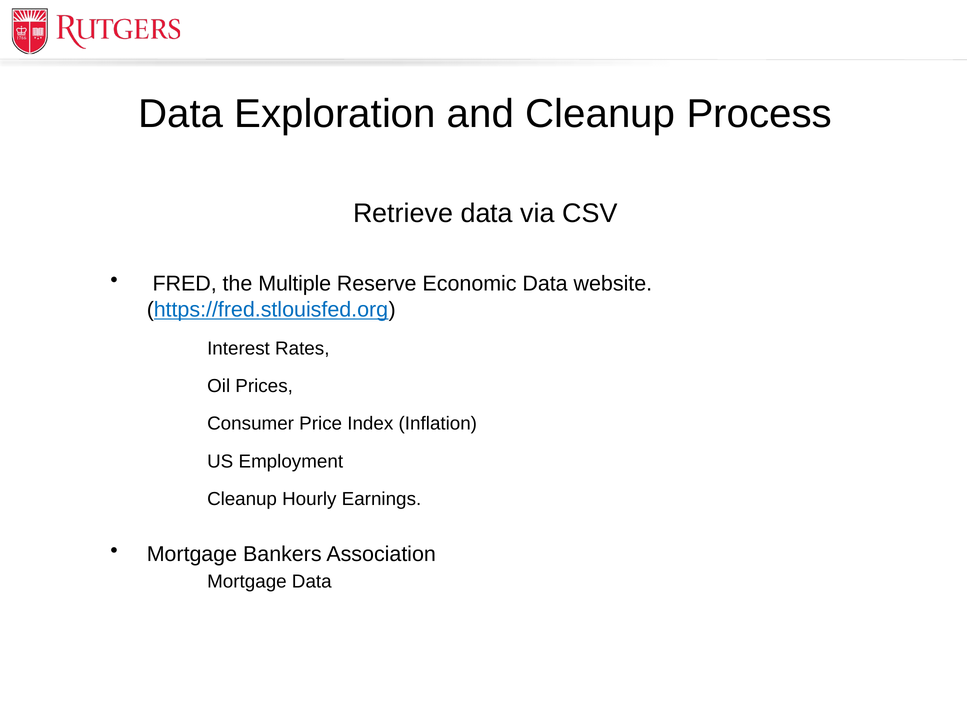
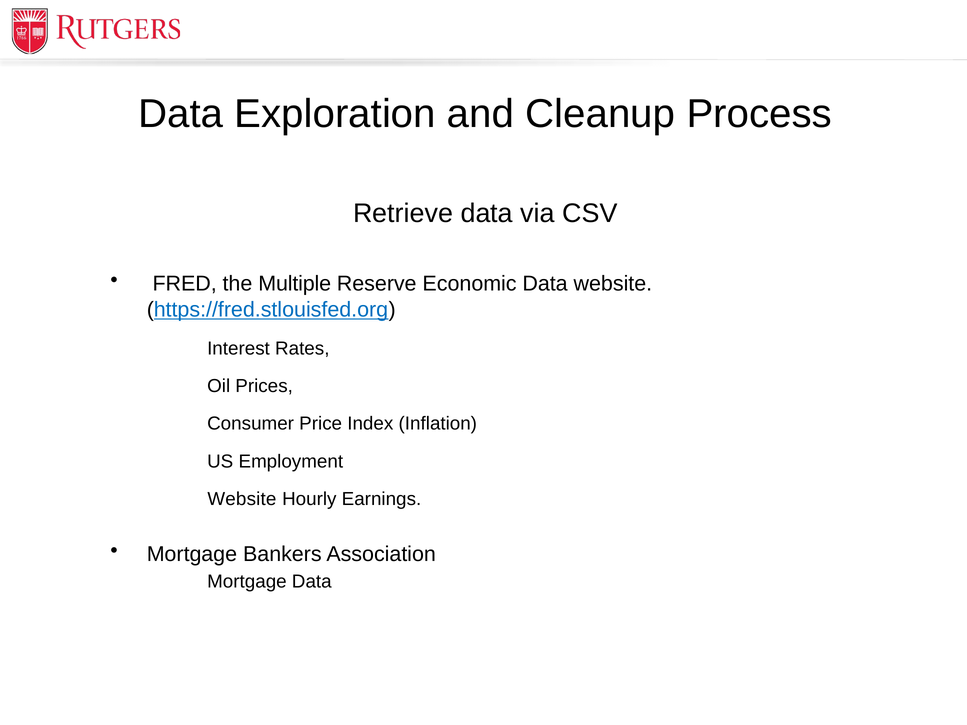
Cleanup at (242, 499): Cleanup -> Website
